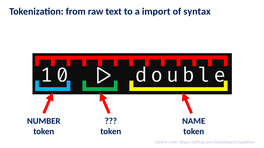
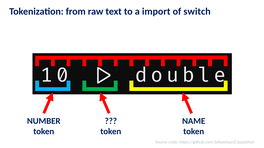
syntax: syntax -> switch
